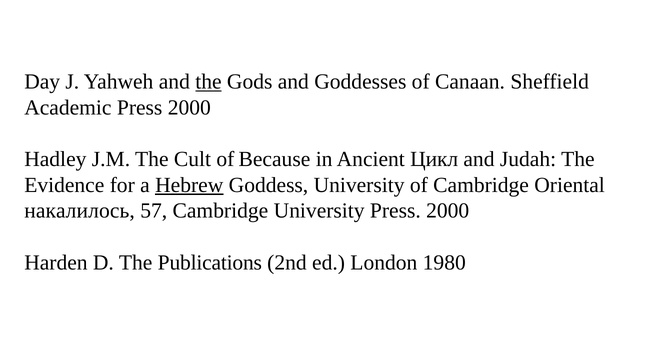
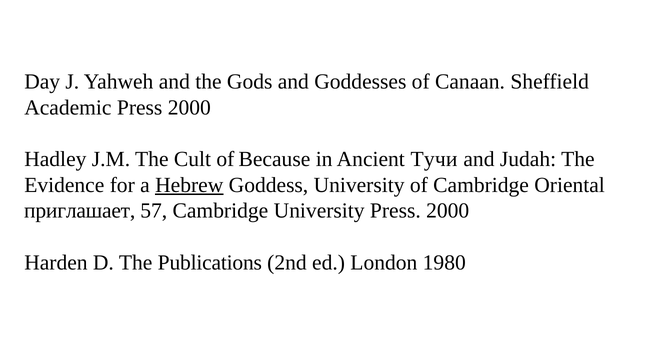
the at (208, 82) underline: present -> none
Цикл: Цикл -> Тучи
накалилось: накалилось -> приглашает
